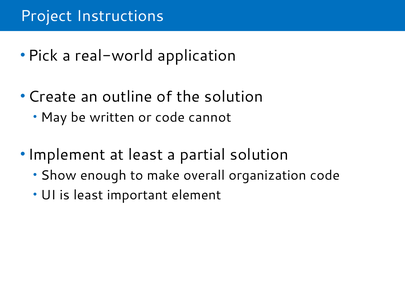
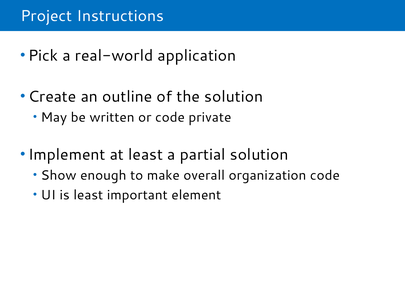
cannot: cannot -> private
